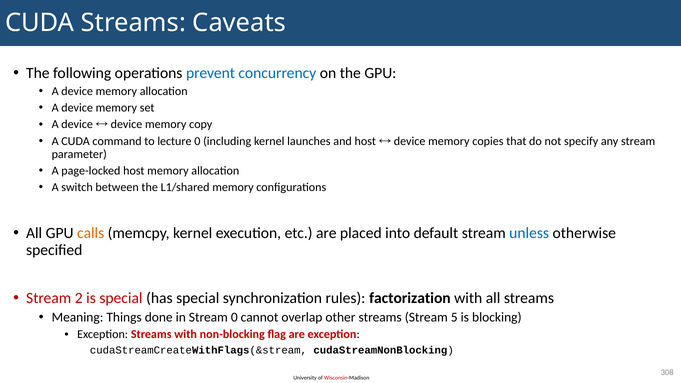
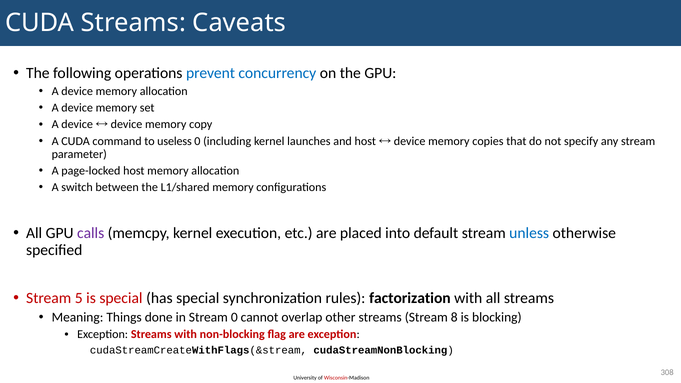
lecture: lecture -> useless
calls colour: orange -> purple
2: 2 -> 5
5: 5 -> 8
